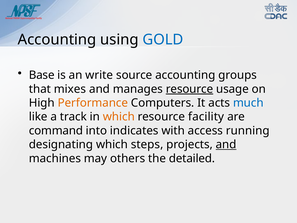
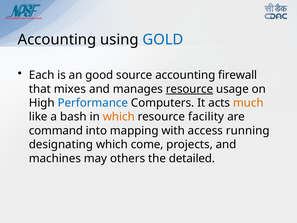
Base: Base -> Each
write: write -> good
groups: groups -> firewall
Performance colour: orange -> blue
much colour: blue -> orange
track: track -> bash
indicates: indicates -> mapping
steps: steps -> come
and at (226, 144) underline: present -> none
